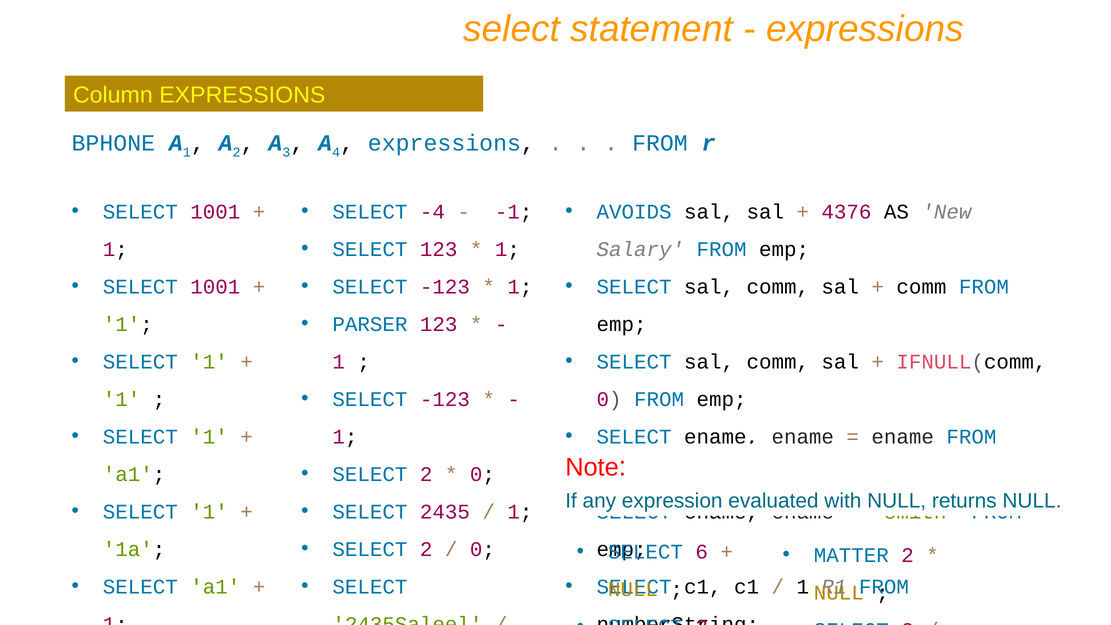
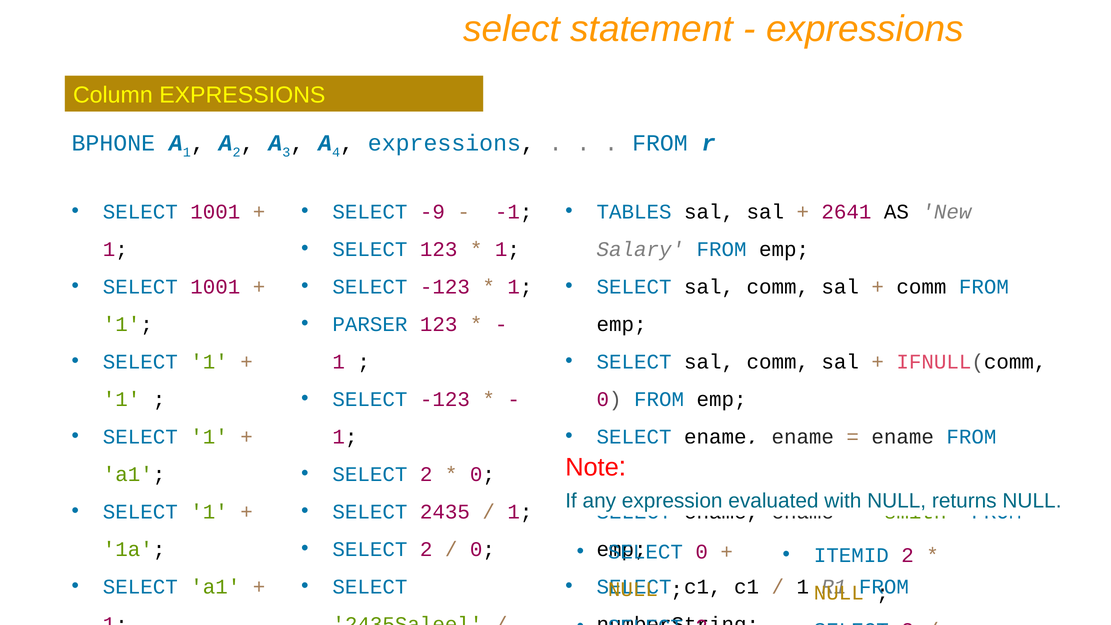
AVOIDS: AVOIDS -> TABLES
4376: 4376 -> 2641
-4: -4 -> -9
6 at (702, 552): 6 -> 0
MATTER: MATTER -> ITEMID
